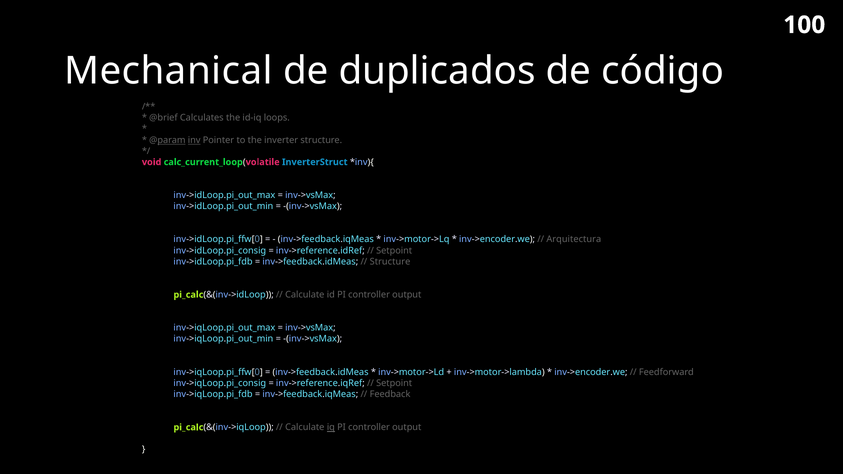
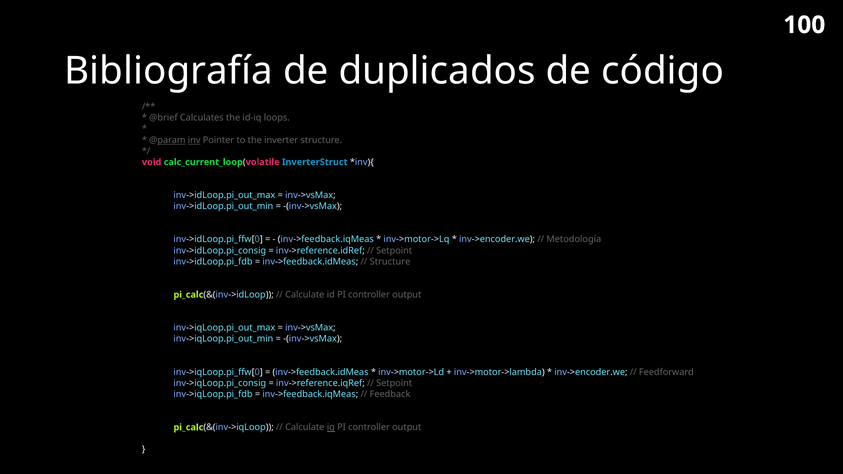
Mechanical: Mechanical -> Bibliografía
Arquitectura: Arquitectura -> Metodología
